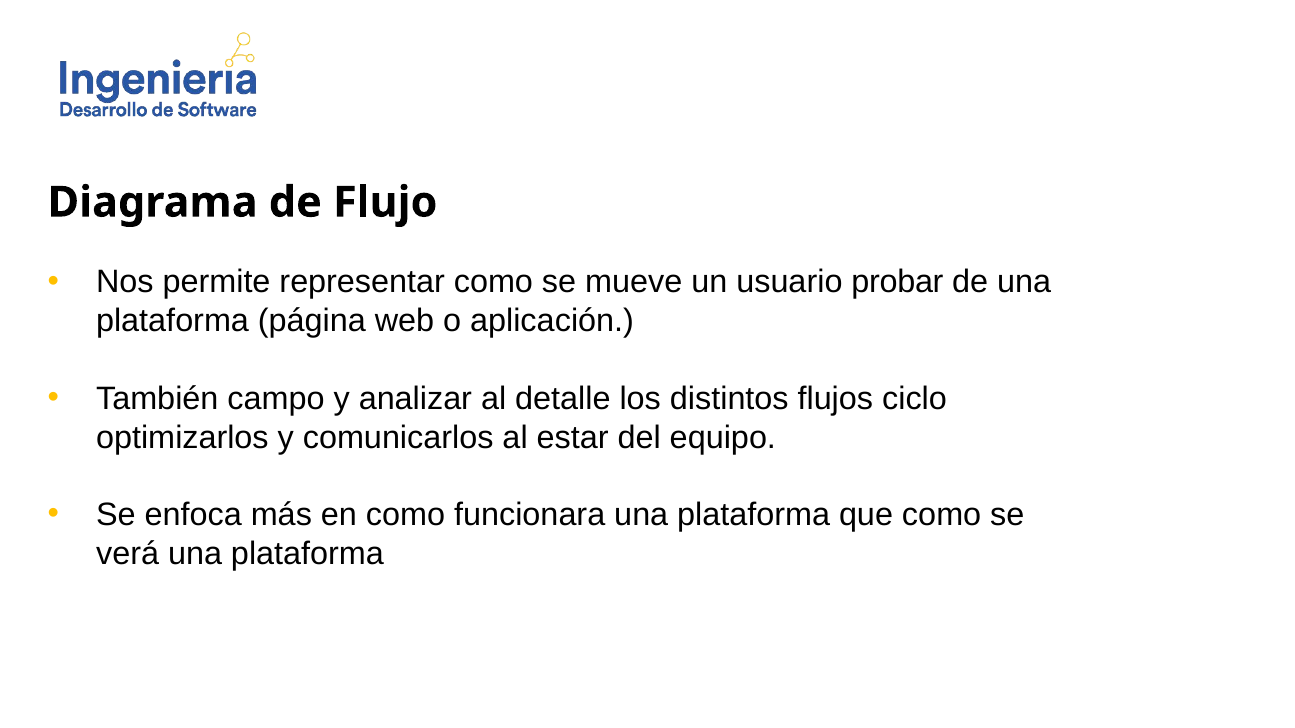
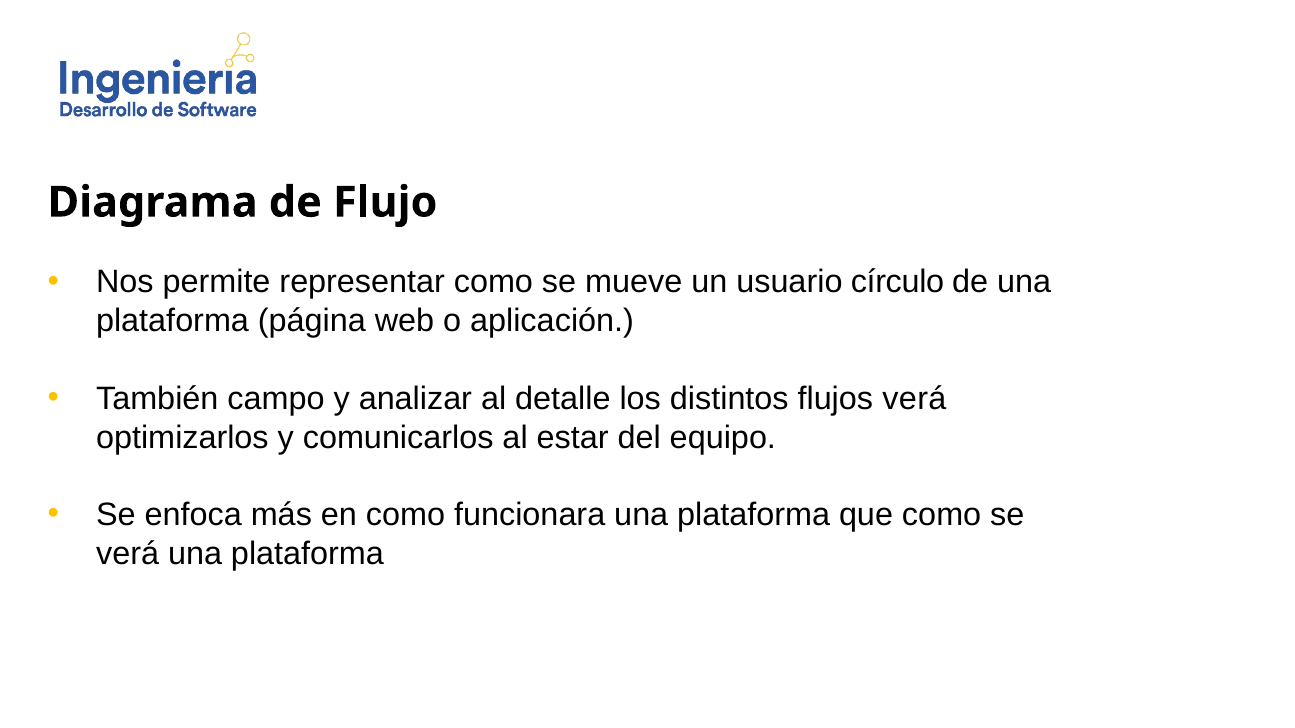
probar: probar -> círculo
flujos ciclo: ciclo -> verá
